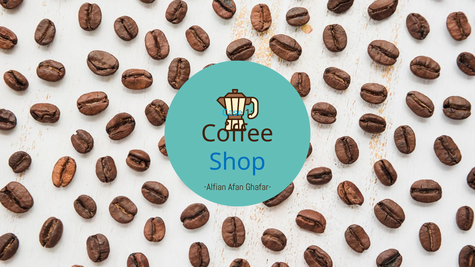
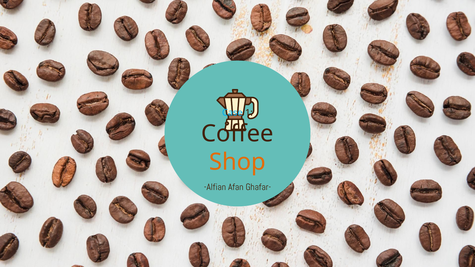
Shop colour: blue -> orange
